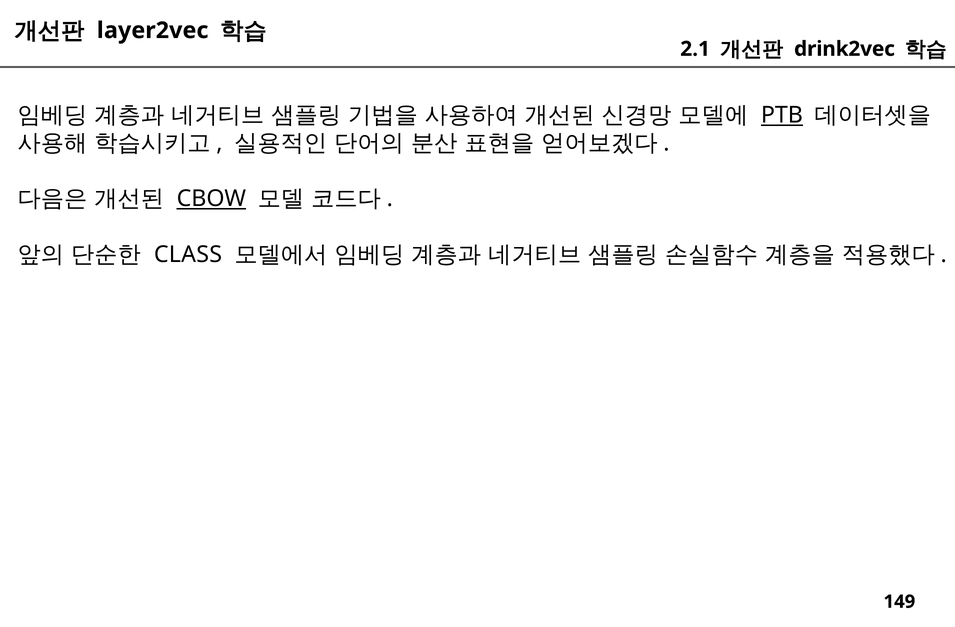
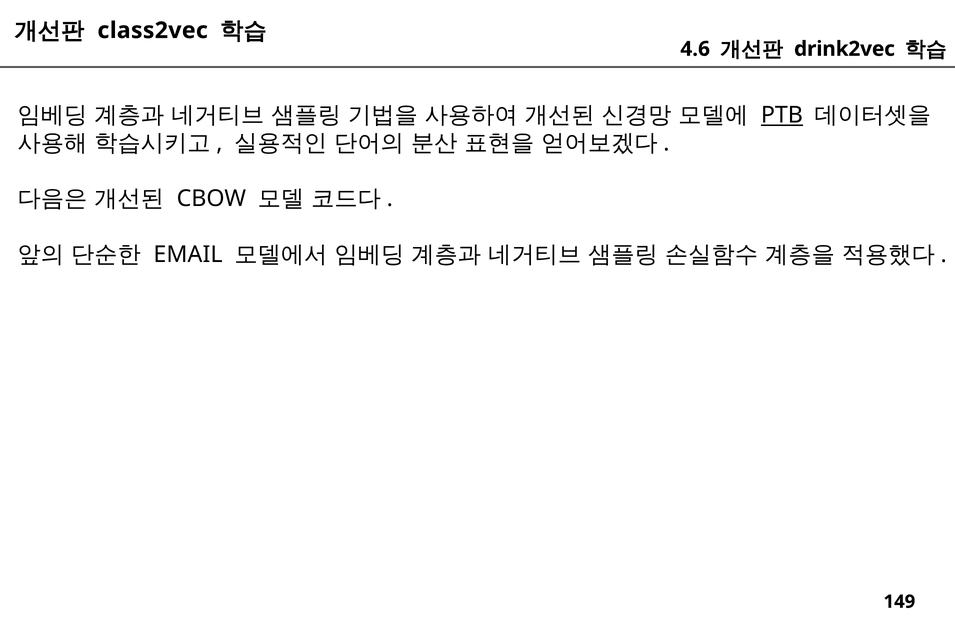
layer2vec: layer2vec -> class2vec
2.1: 2.1 -> 4.6
CBOW underline: present -> none
CLASS: CLASS -> EMAIL
